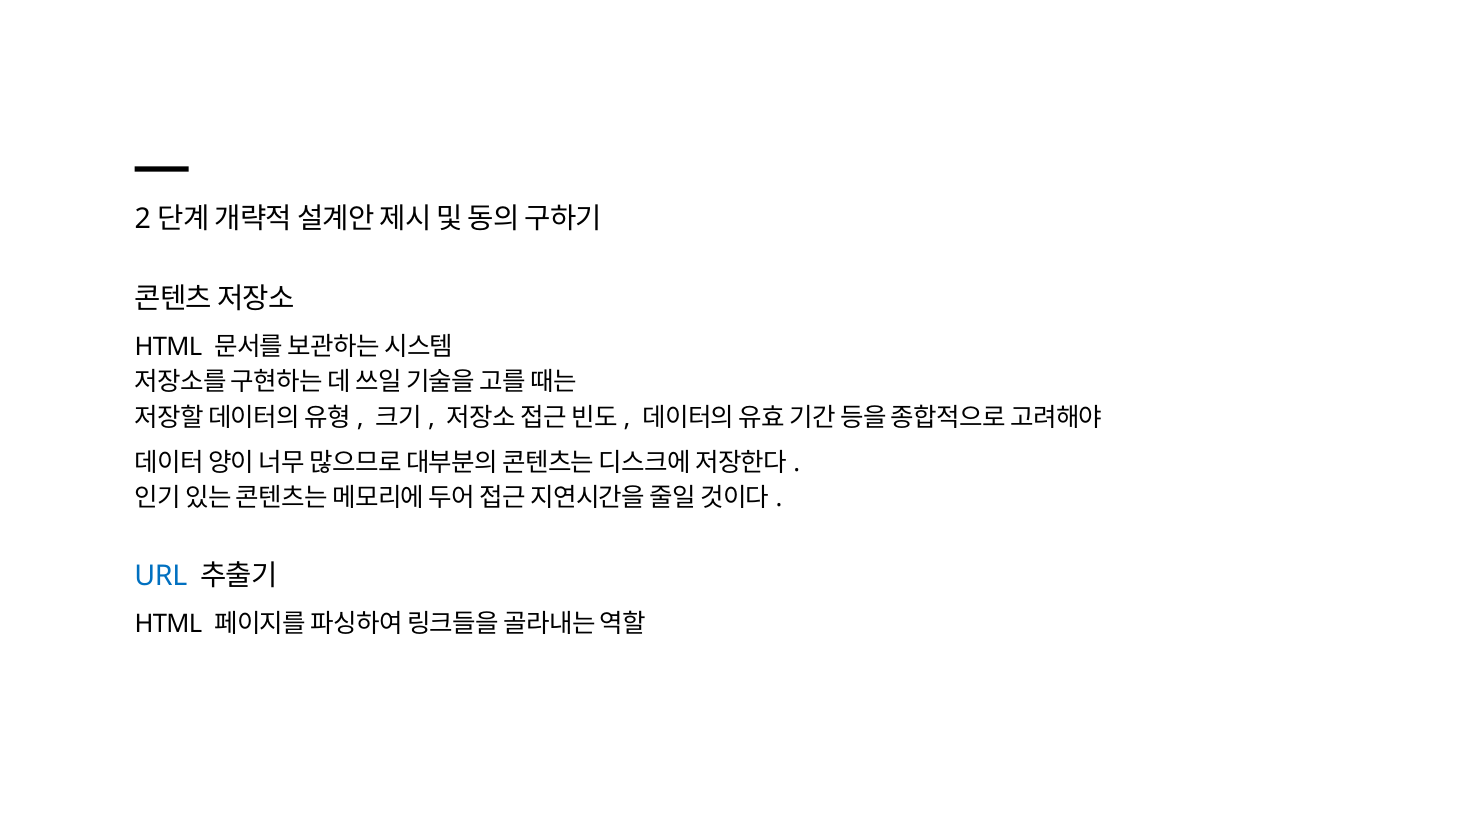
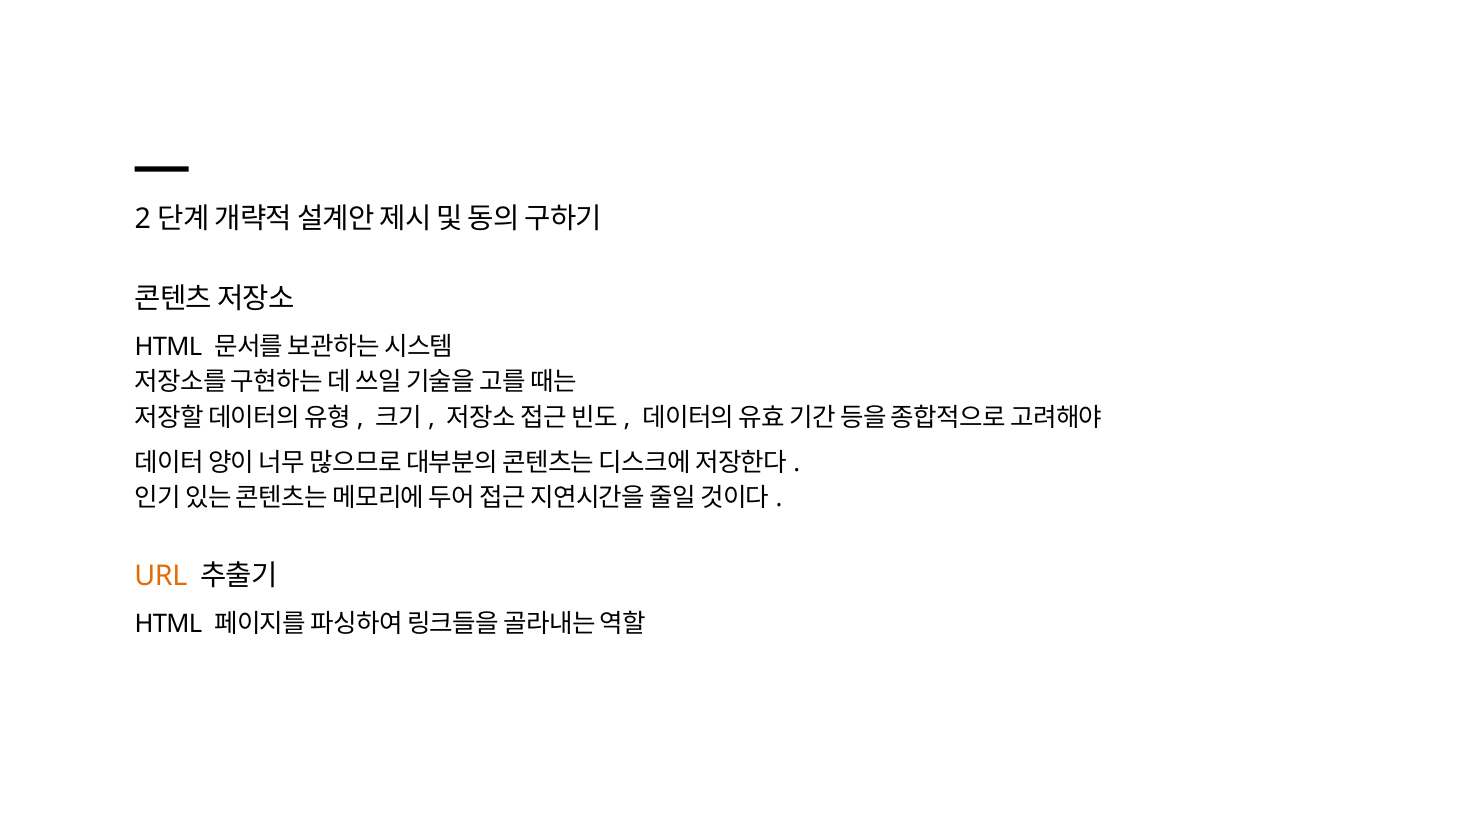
URL colour: blue -> orange
